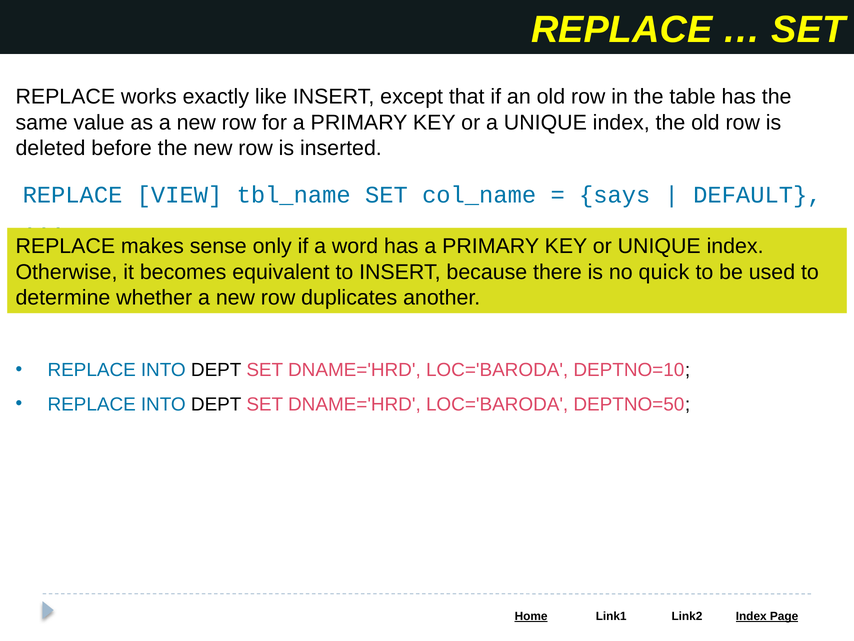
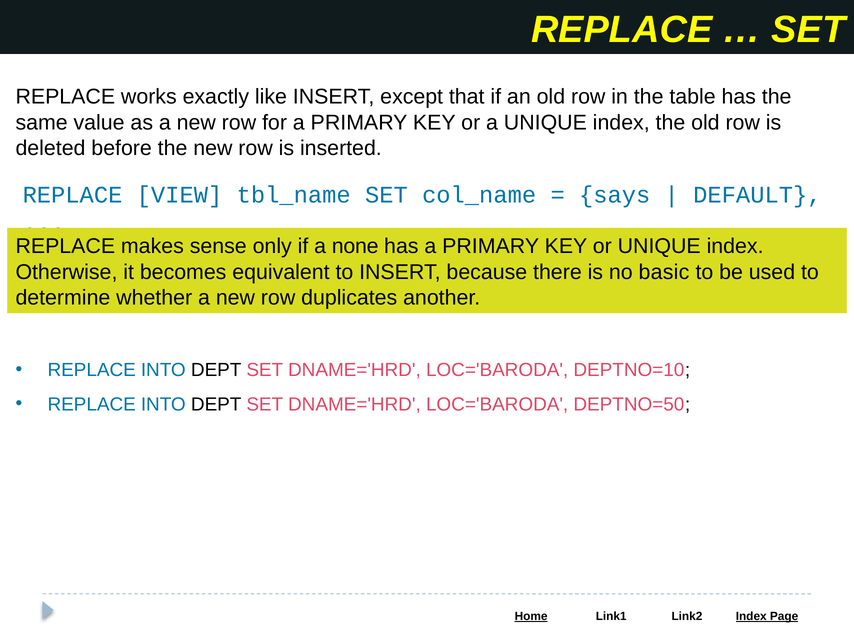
word: word -> none
quick: quick -> basic
